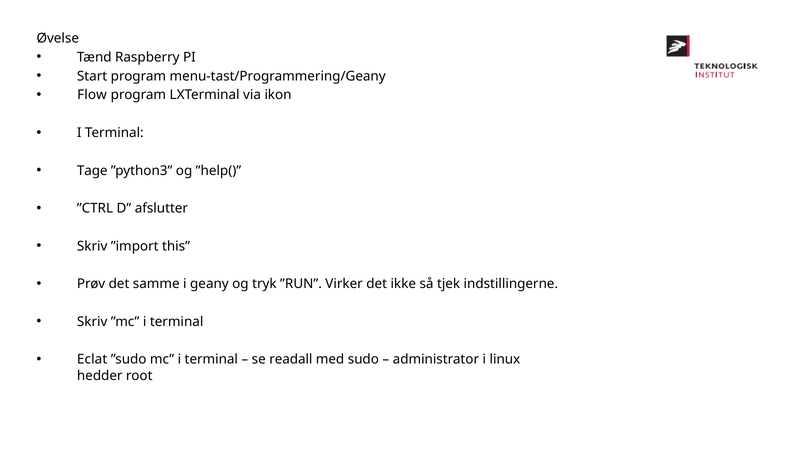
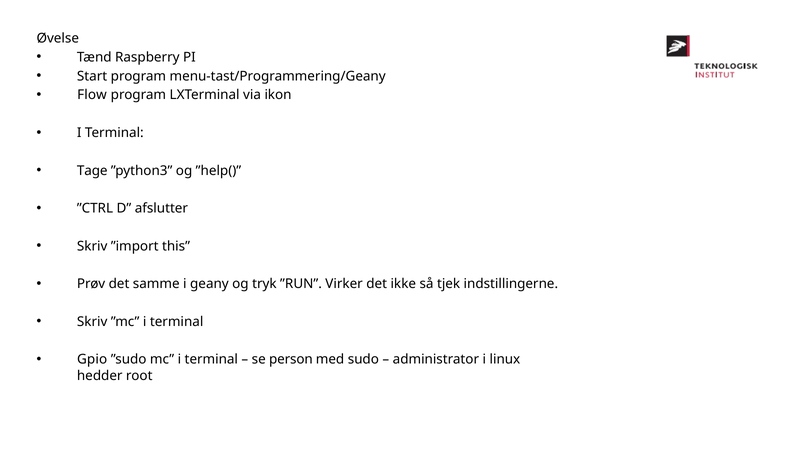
Eclat: Eclat -> Gpio
readall: readall -> person
